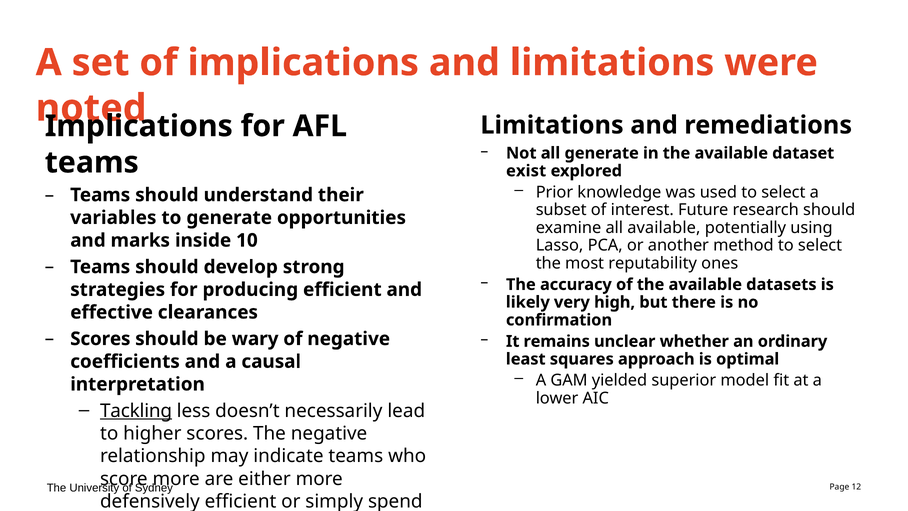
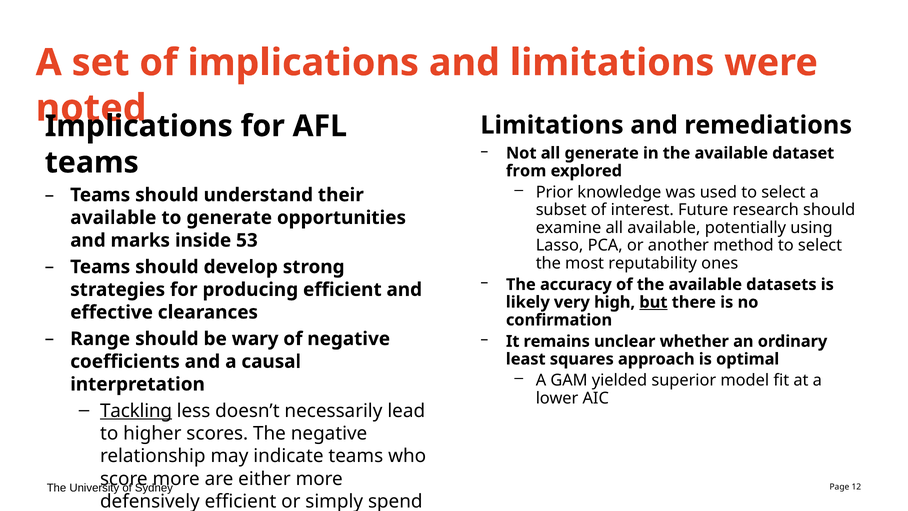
exist: exist -> from
variables at (113, 218): variables -> available
10: 10 -> 53
but underline: none -> present
Scores at (100, 339): Scores -> Range
